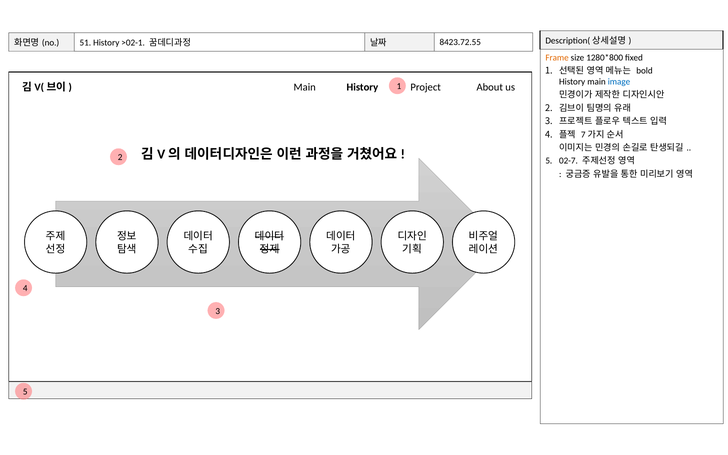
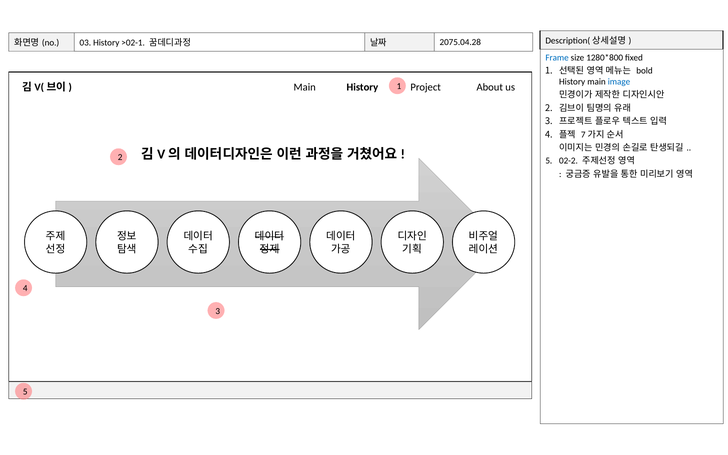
51: 51 -> 03
8423.72.55: 8423.72.55 -> 2075.04.28
Frame colour: orange -> blue
02-7: 02-7 -> 02-2
